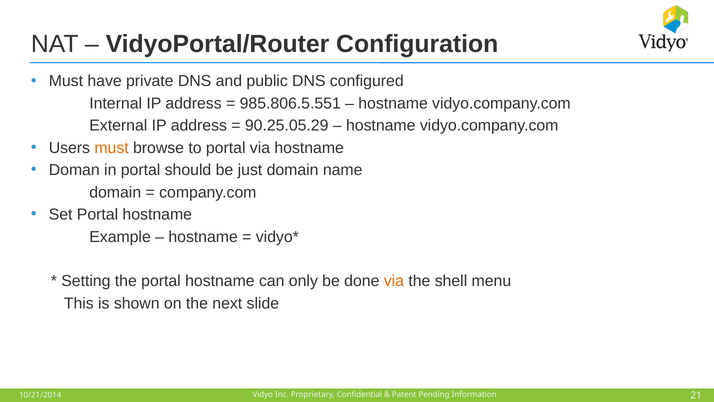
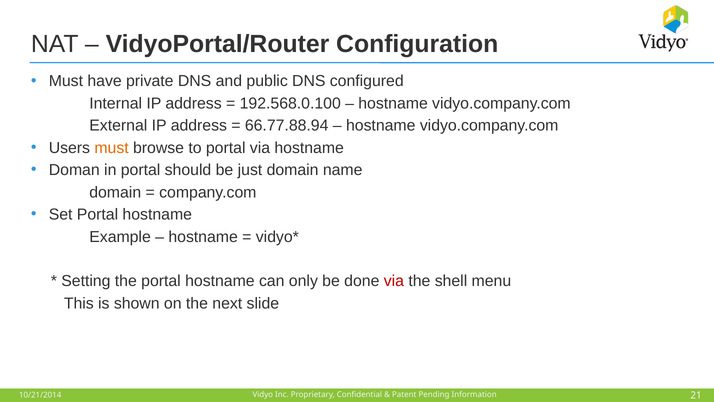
985.806.5.551: 985.806.5.551 -> 192.568.0.100
90.25.05.29: 90.25.05.29 -> 66.77.88.94
via at (394, 281) colour: orange -> red
